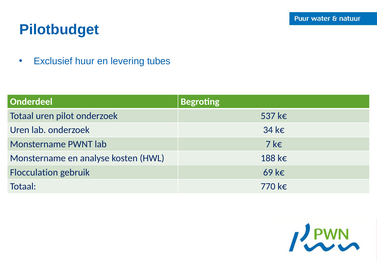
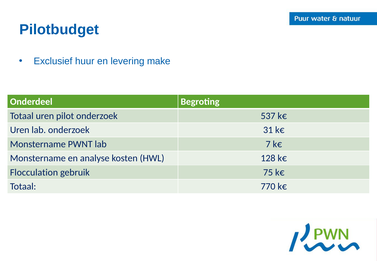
tubes: tubes -> make
34: 34 -> 31
188: 188 -> 128
69: 69 -> 75
